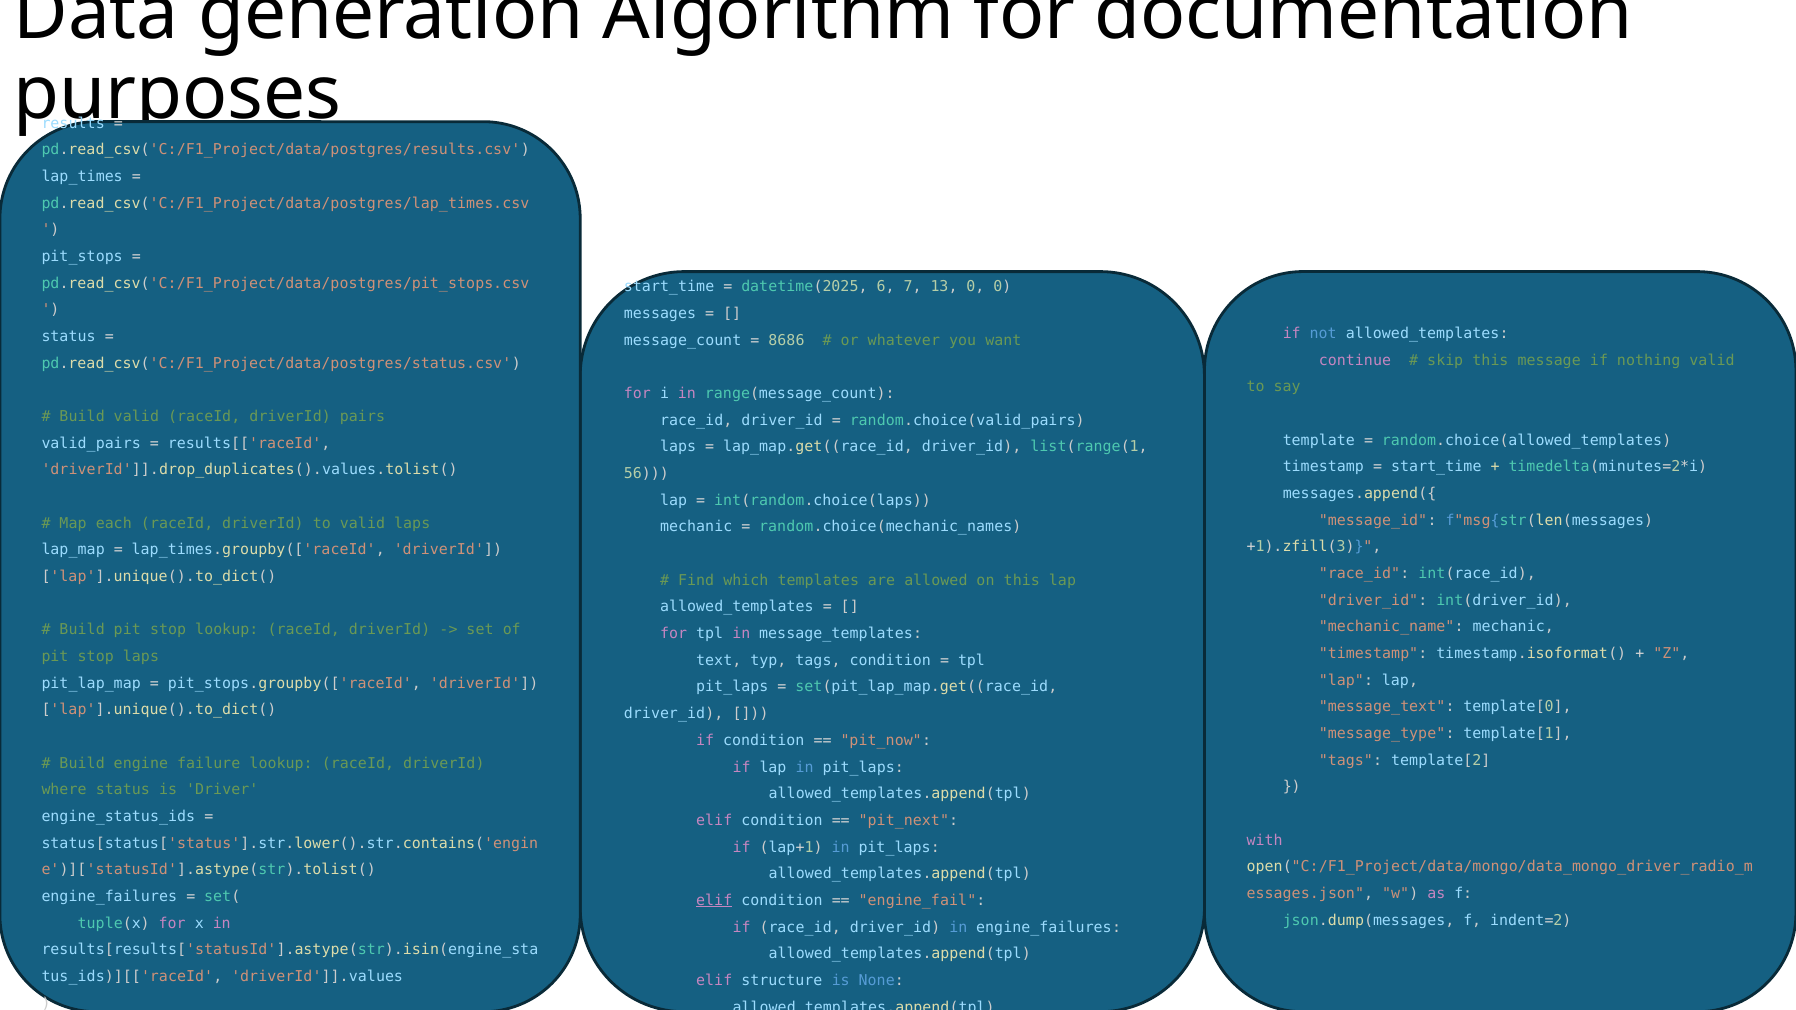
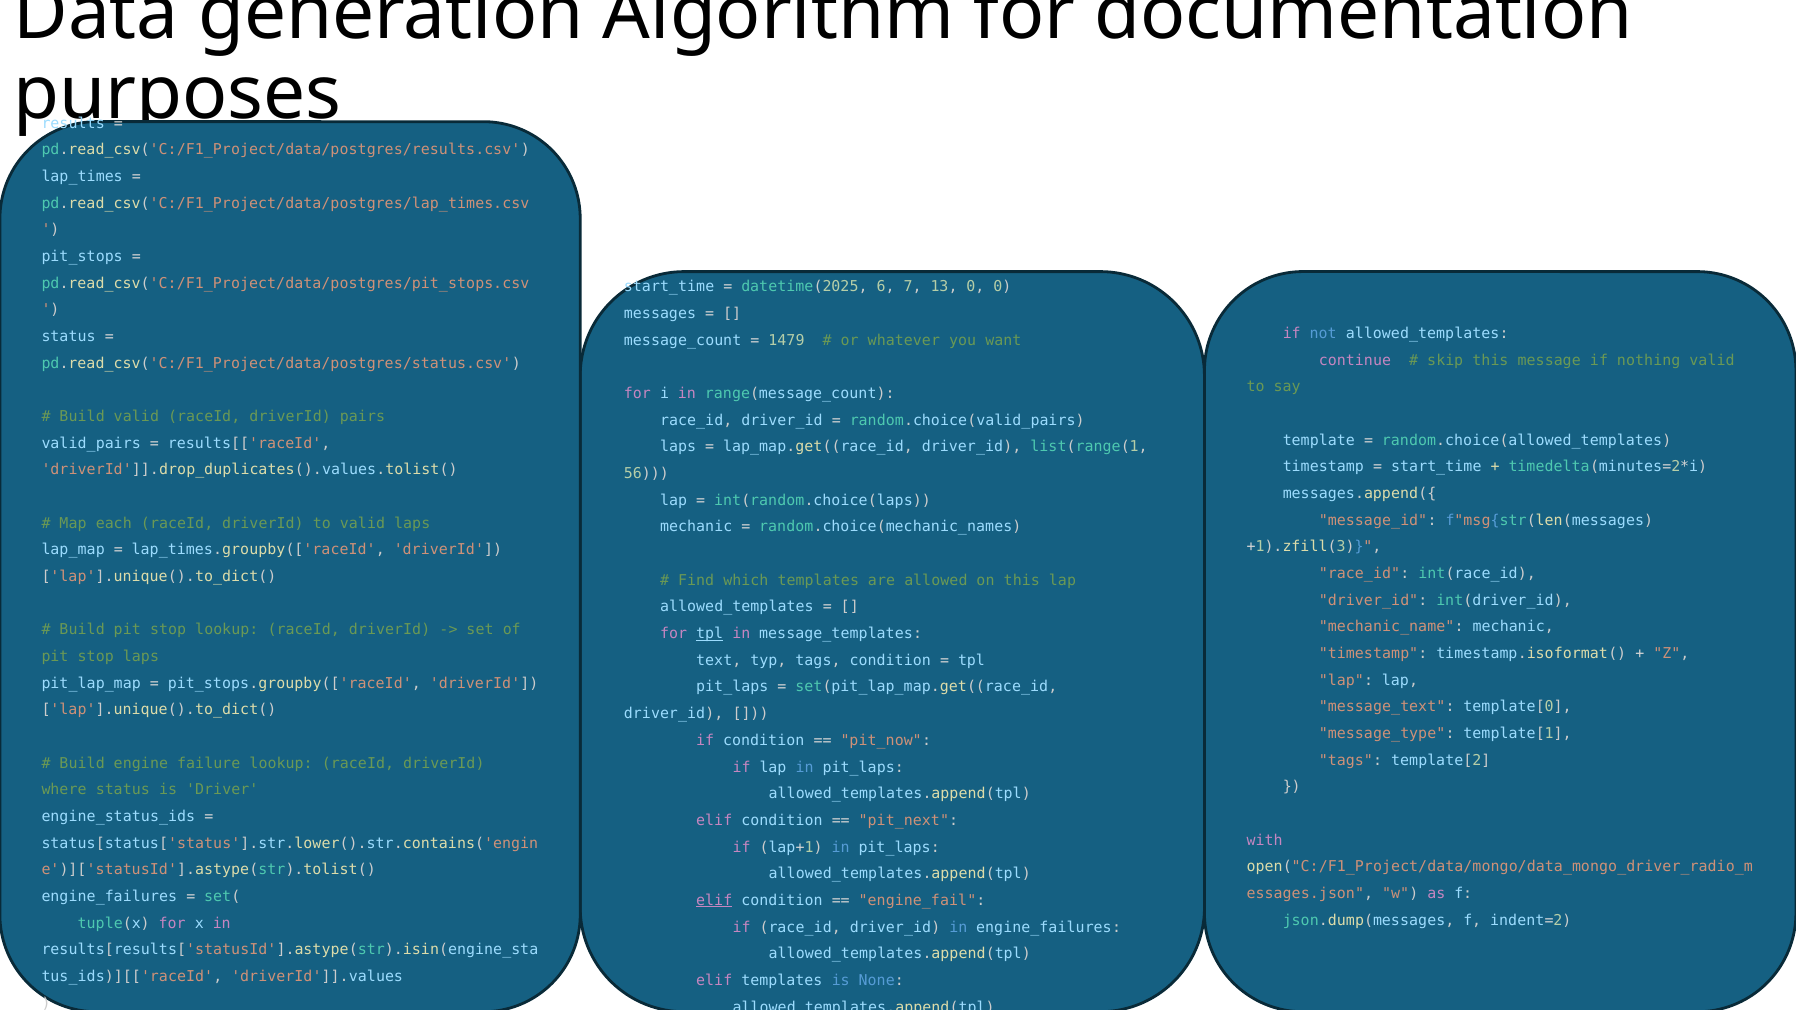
8686: 8686 -> 1479
tpl at (710, 634) underline: none -> present
elif structure: structure -> templates
